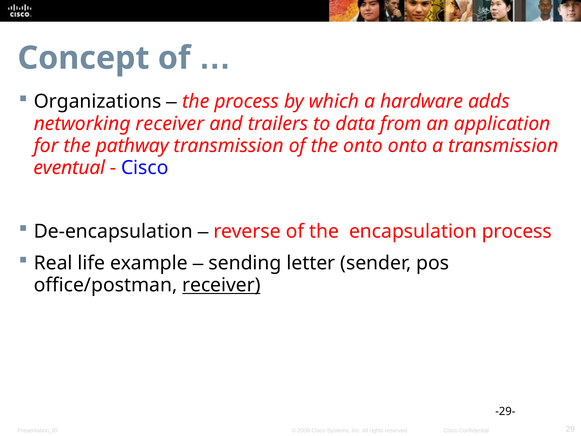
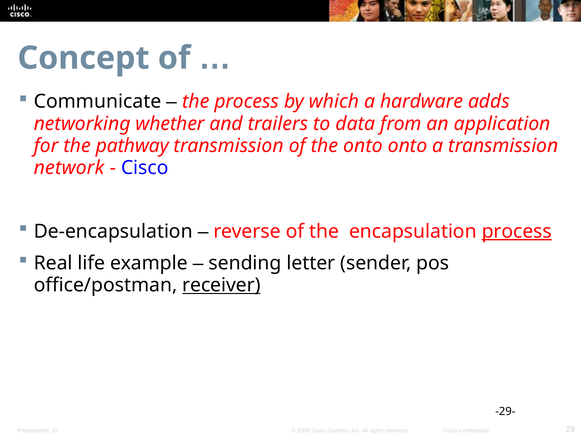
Organizations: Organizations -> Communicate
networking receiver: receiver -> whether
eventual: eventual -> network
process at (517, 231) underline: none -> present
